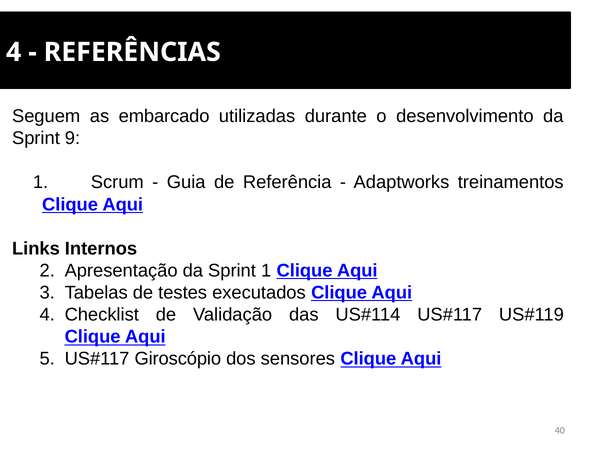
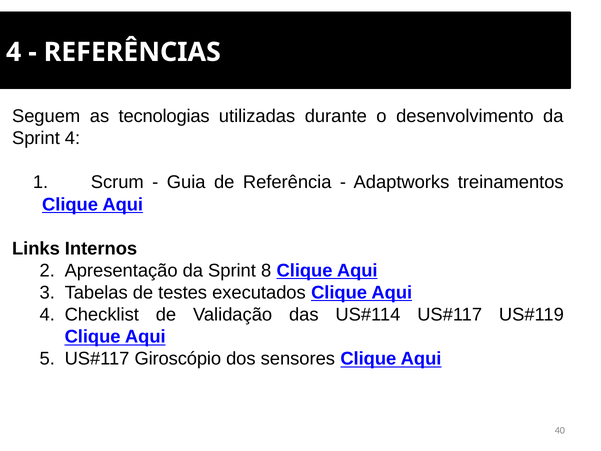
embarcado: embarcado -> tecnologias
Sprint 9: 9 -> 4
Sprint 1: 1 -> 8
